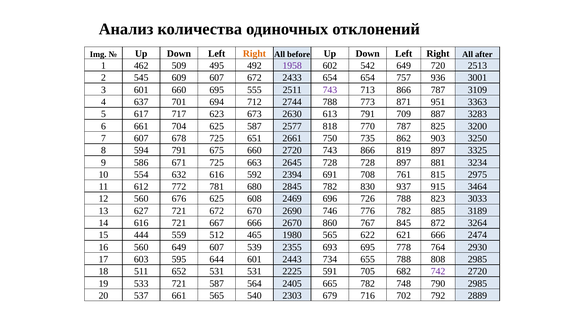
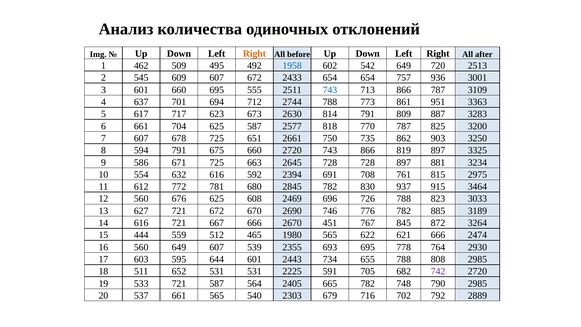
1958 colour: purple -> blue
743 at (330, 90) colour: purple -> blue
871: 871 -> 861
613: 613 -> 814
709: 709 -> 809
860: 860 -> 451
